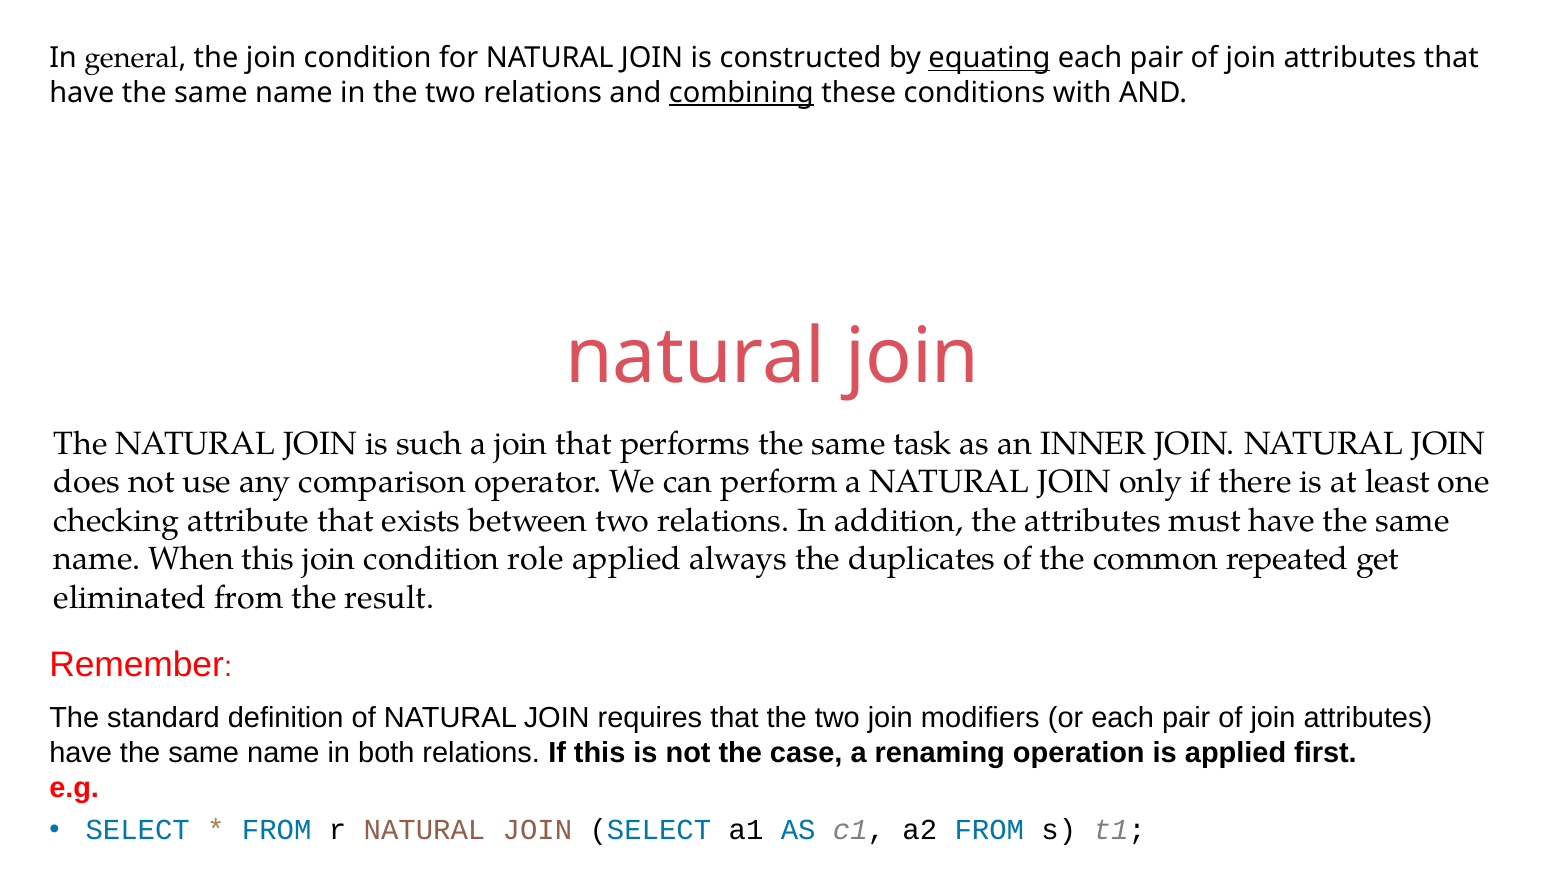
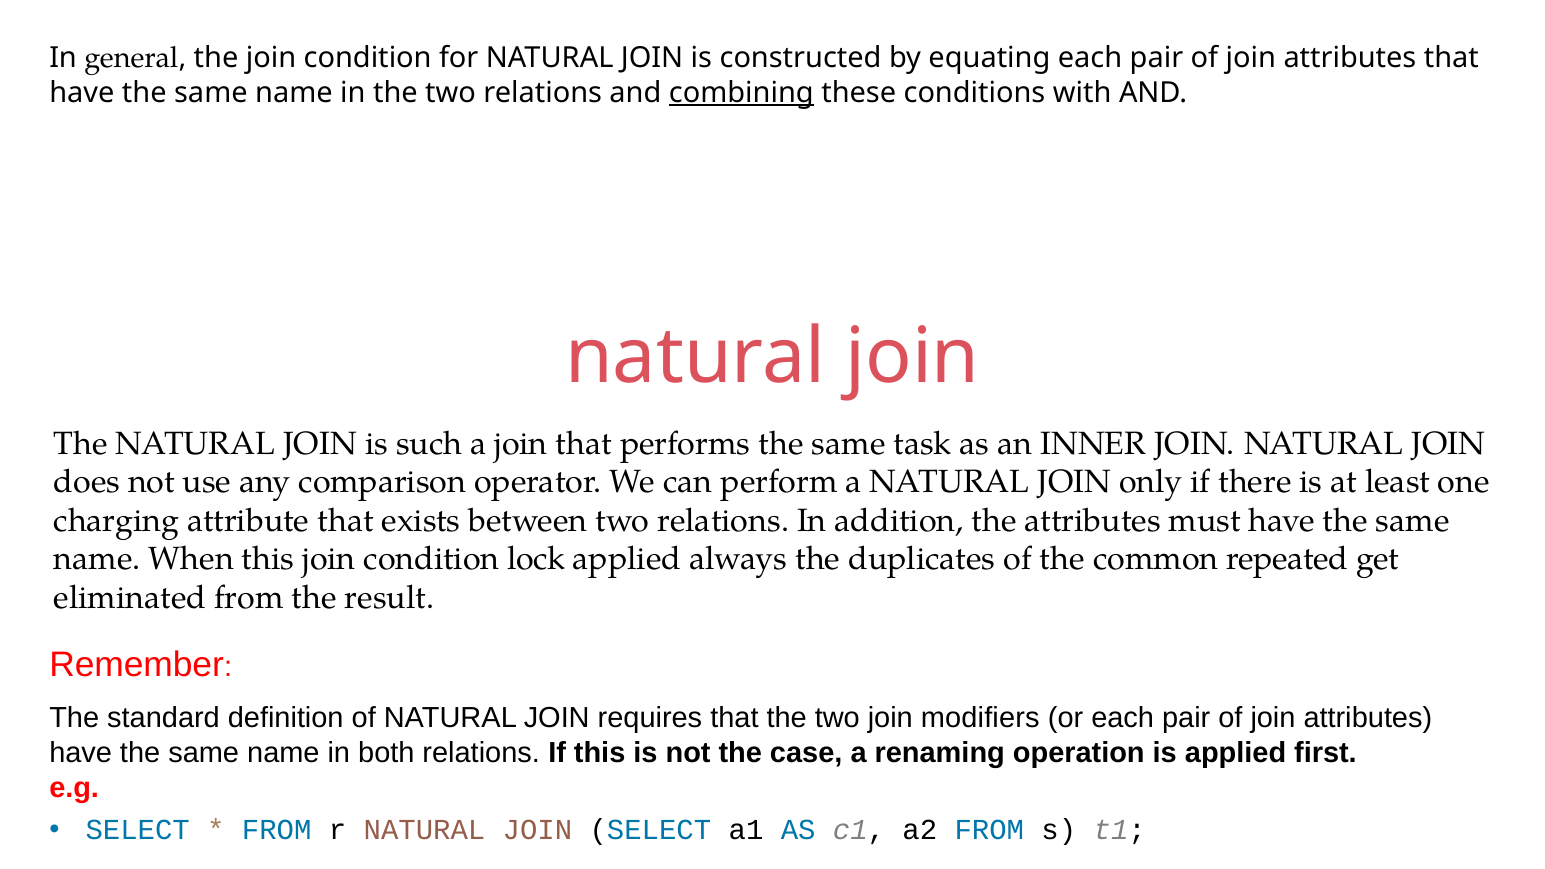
equating underline: present -> none
checking: checking -> charging
role: role -> lock
